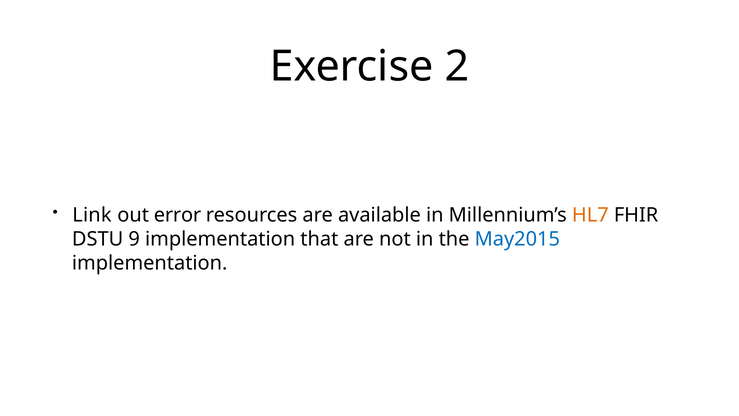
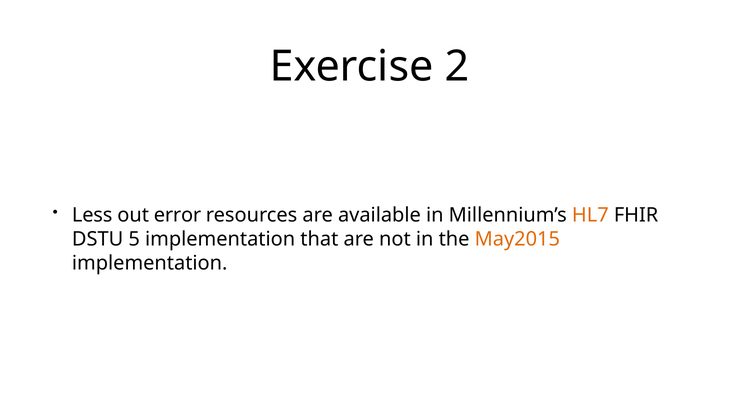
Link: Link -> Less
9: 9 -> 5
May2015 colour: blue -> orange
